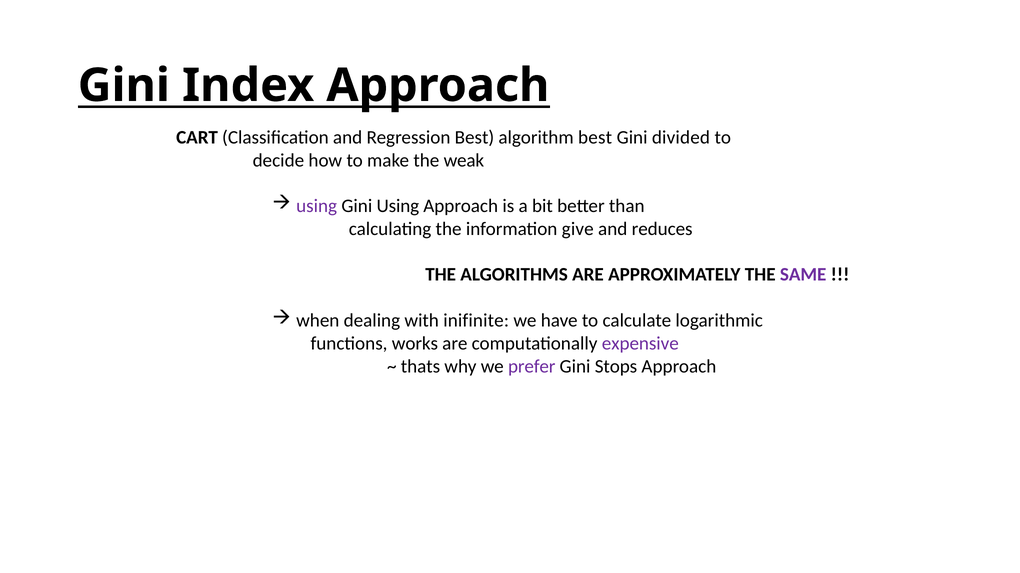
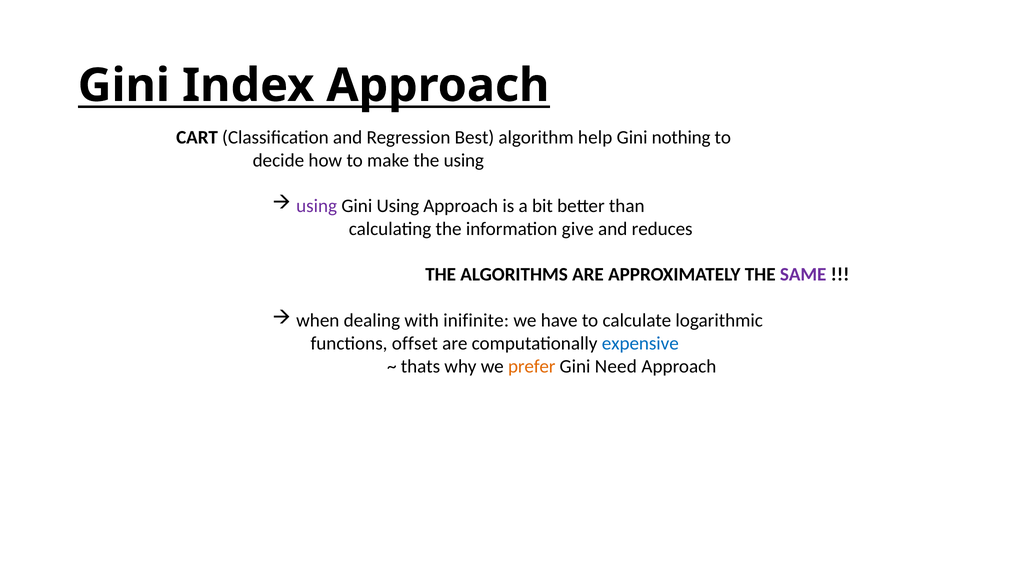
algorithm best: best -> help
divided: divided -> nothing
the weak: weak -> using
works: works -> offset
expensive colour: purple -> blue
prefer colour: purple -> orange
Stops: Stops -> Need
